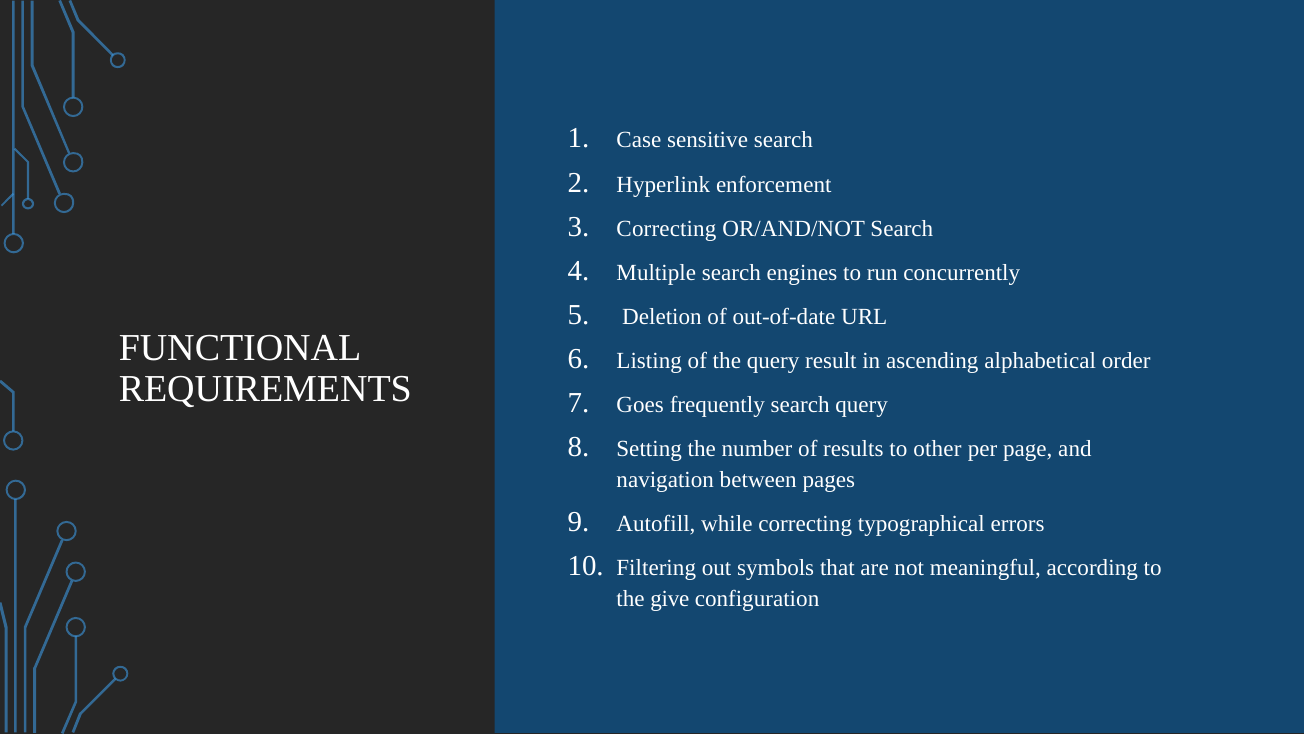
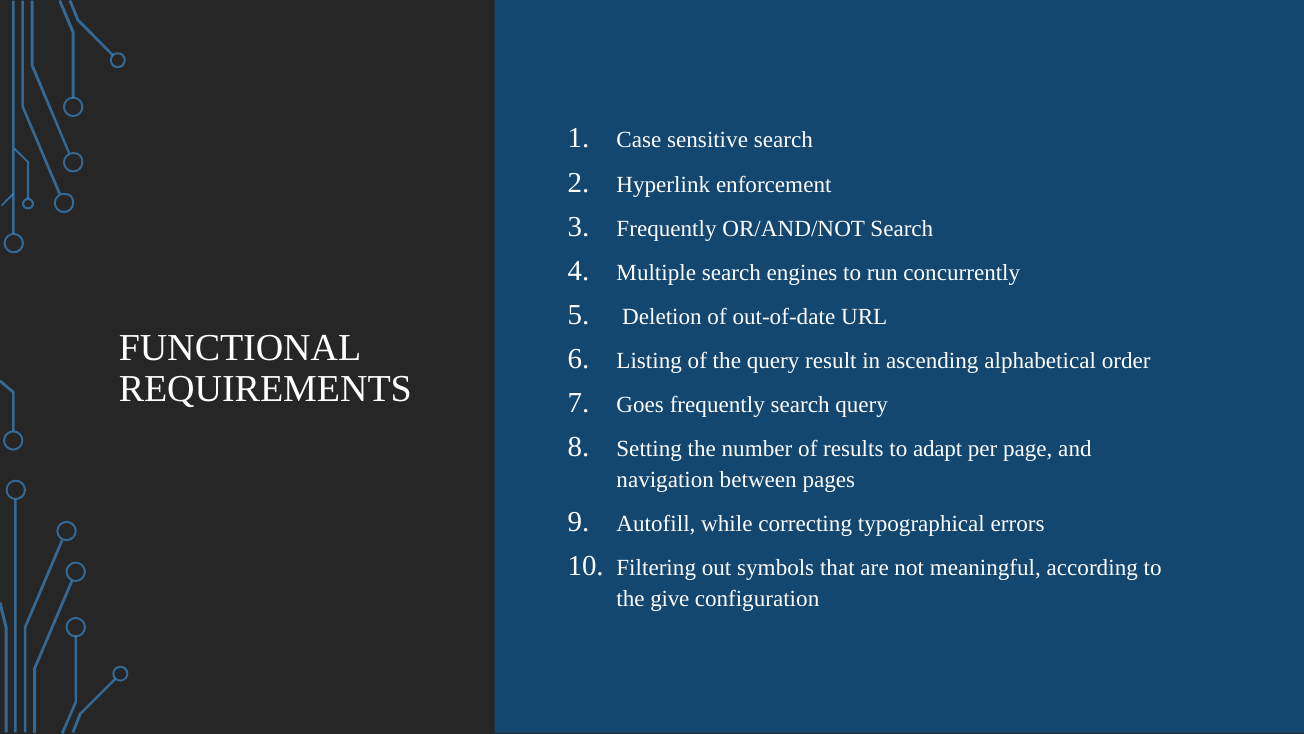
Correcting at (666, 228): Correcting -> Frequently
other: other -> adapt
